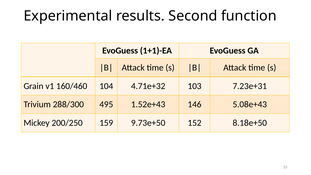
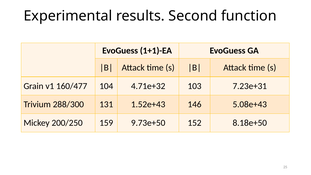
160/460: 160/460 -> 160/477
495: 495 -> 131
